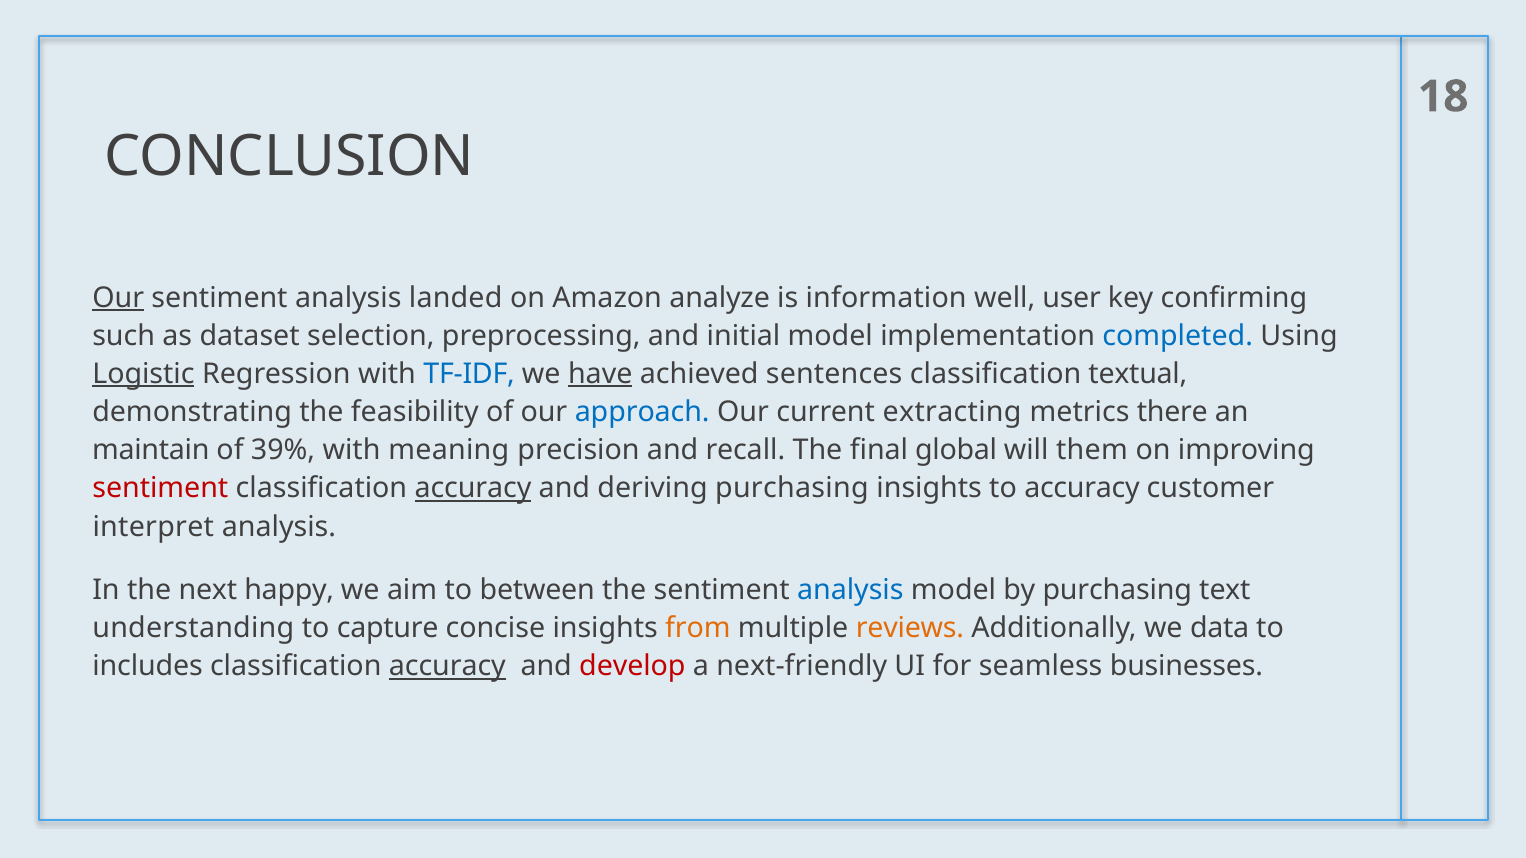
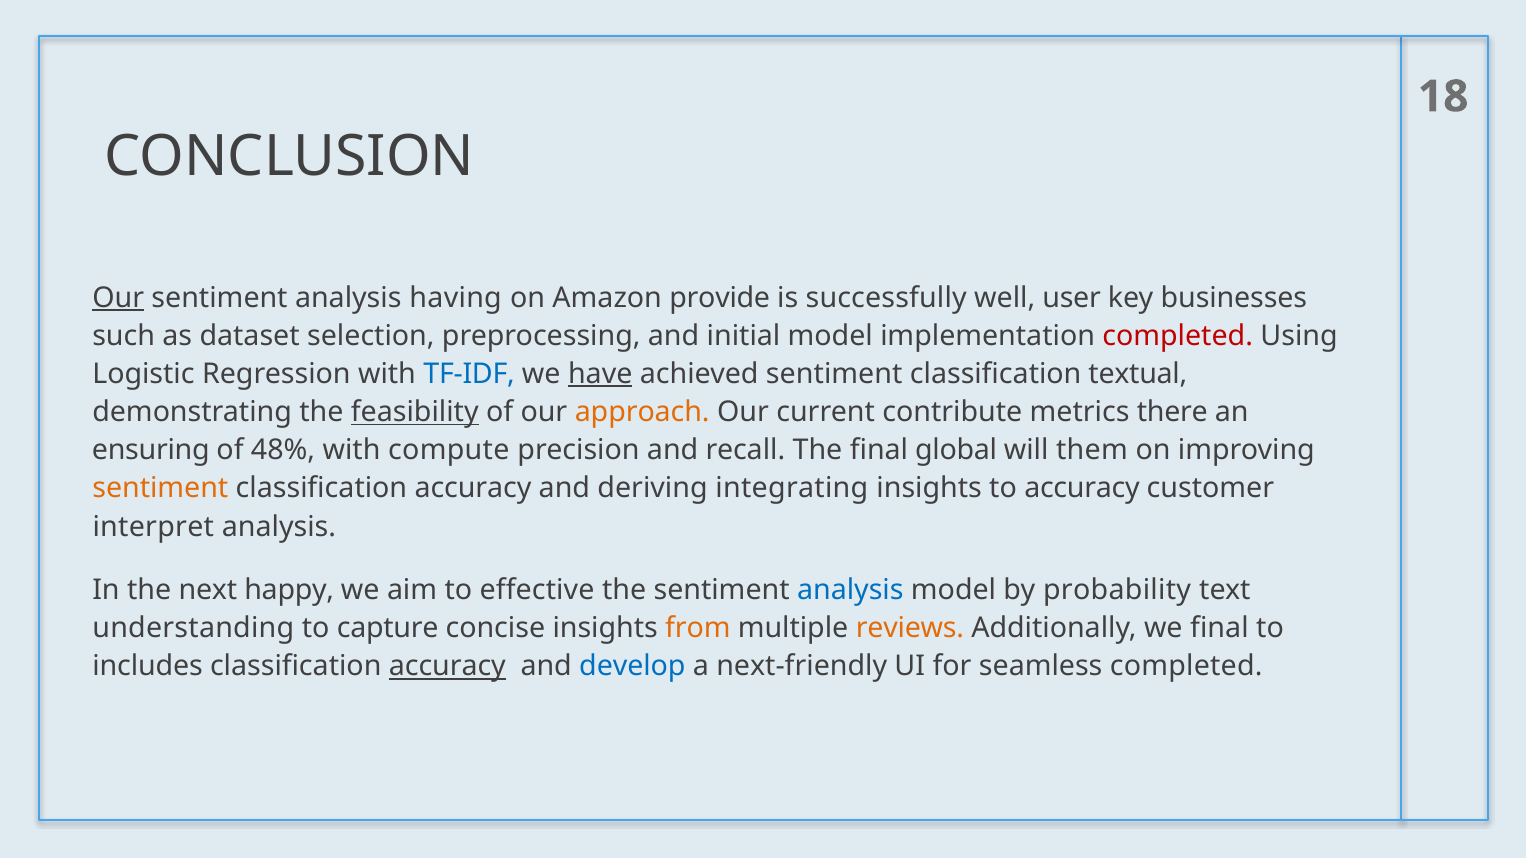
landed: landed -> having
analyze: analyze -> provide
information: information -> successfully
confirming: confirming -> businesses
completed at (1178, 336) colour: blue -> red
Logistic underline: present -> none
achieved sentences: sentences -> sentiment
feasibility underline: none -> present
approach colour: blue -> orange
extracting: extracting -> contribute
maintain: maintain -> ensuring
39%: 39% -> 48%
meaning: meaning -> compute
sentiment at (160, 489) colour: red -> orange
accuracy at (473, 489) underline: present -> none
deriving purchasing: purchasing -> integrating
between: between -> effective
by purchasing: purchasing -> probability
we data: data -> final
develop colour: red -> blue
seamless businesses: businesses -> completed
